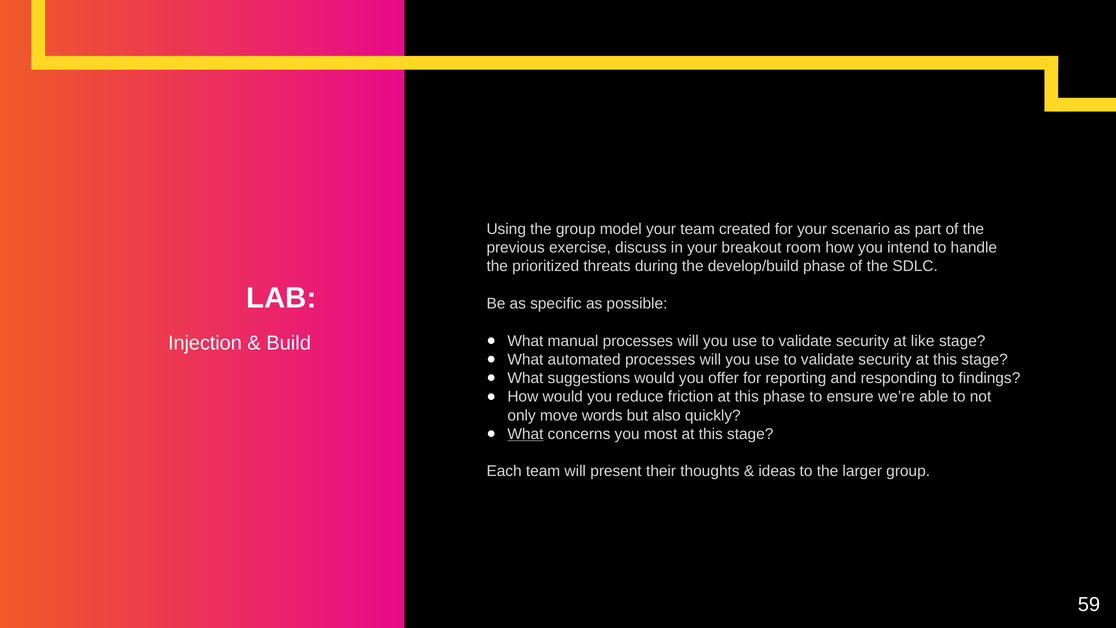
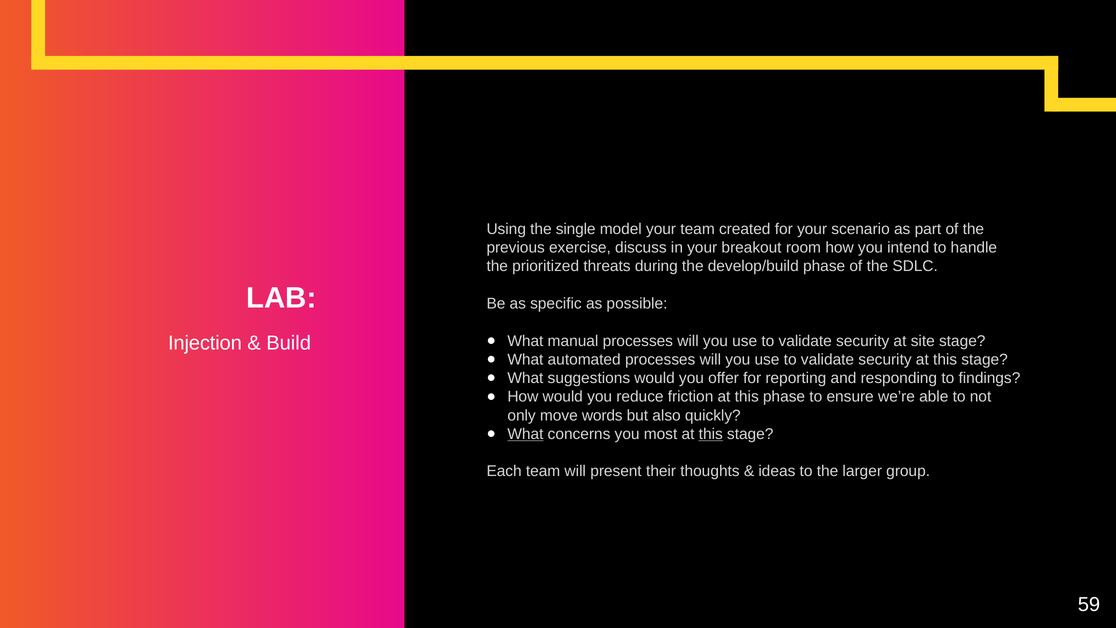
the group: group -> single
like: like -> site
this at (711, 434) underline: none -> present
